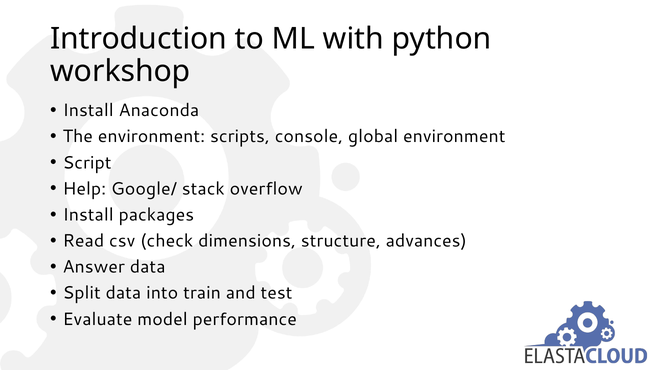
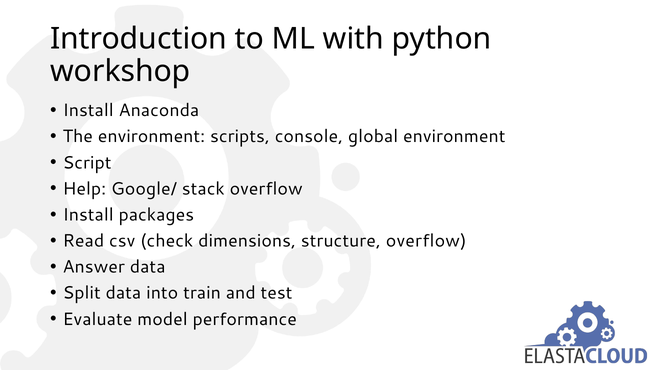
structure advances: advances -> overflow
